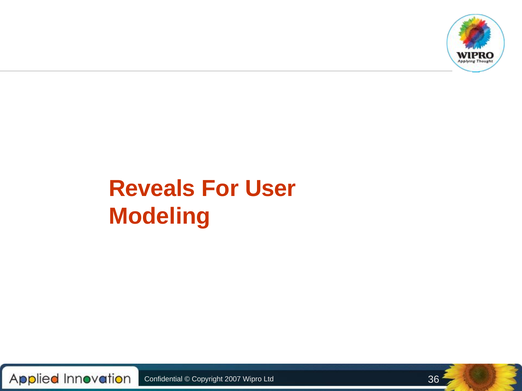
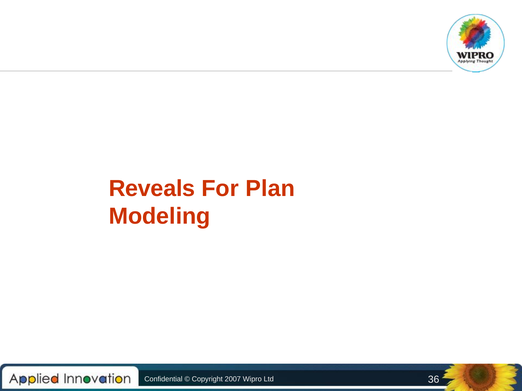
User: User -> Plan
